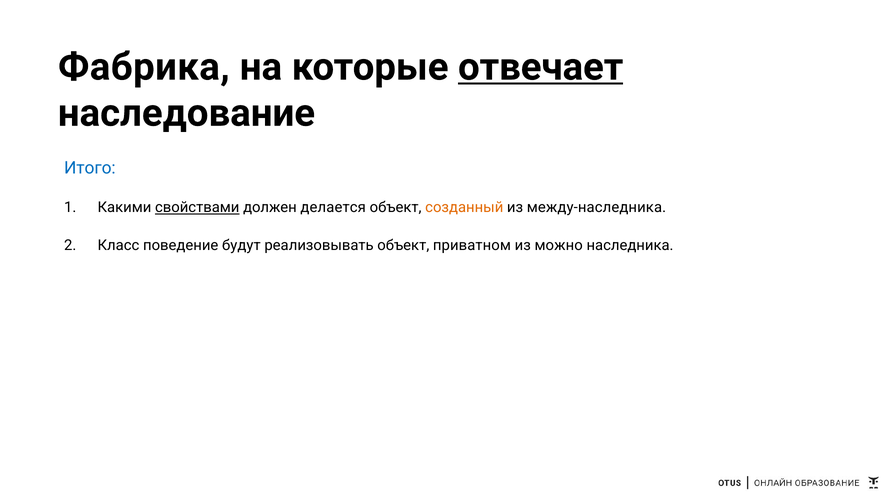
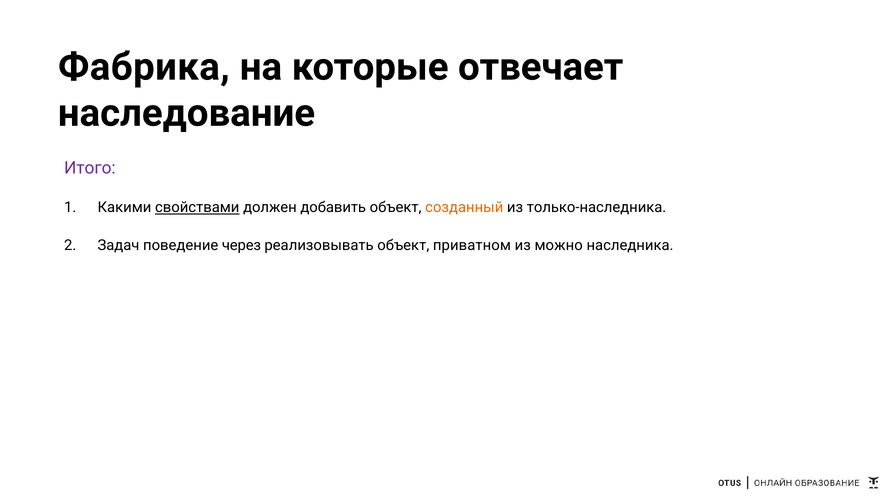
отвечает underline: present -> none
Итого colour: blue -> purple
делается: делается -> добавить
между-наследника: между-наследника -> только-наследника
Класс: Класс -> Задач
будут: будут -> через
